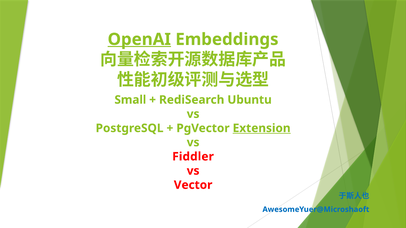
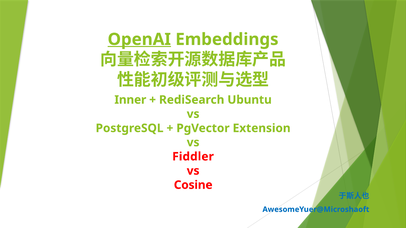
Small: Small -> Inner
Extension underline: present -> none
Vector: Vector -> Cosine
